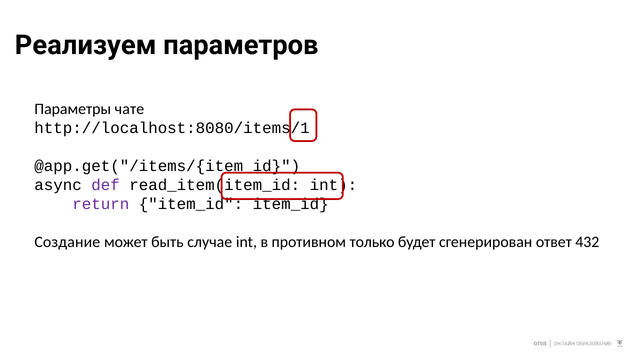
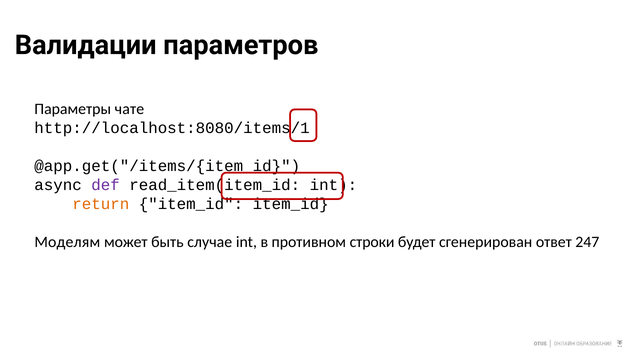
Реализуем: Реализуем -> Валидации
return colour: purple -> orange
Создание: Создание -> Моделям
только: только -> строки
432: 432 -> 247
